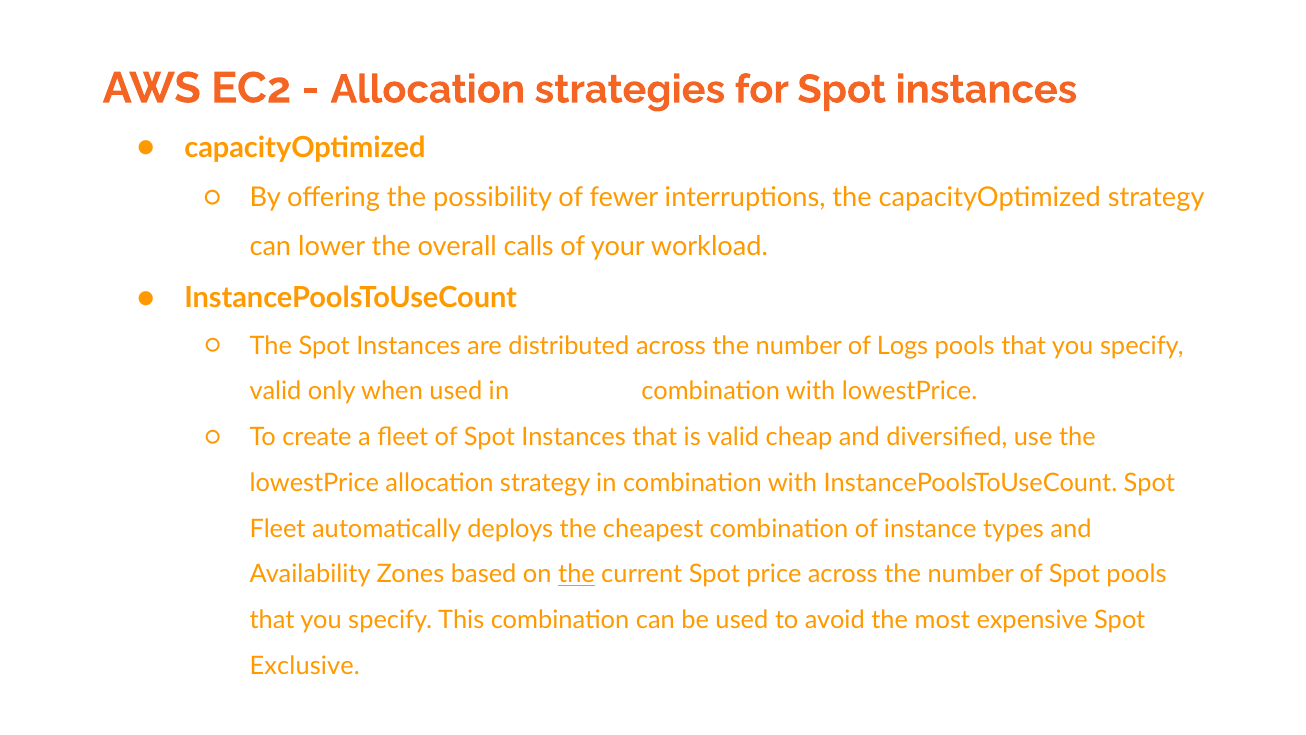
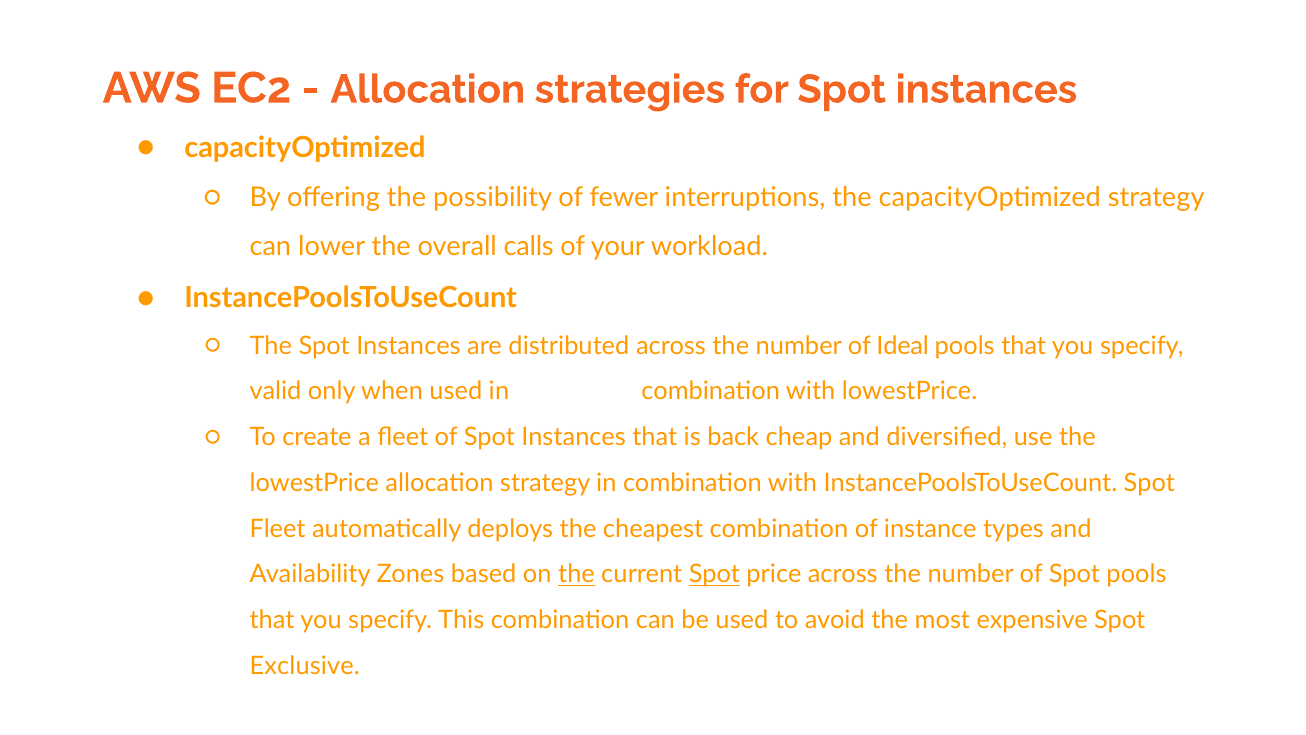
Logs: Logs -> Ideal
is valid: valid -> back
Spot at (714, 574) underline: none -> present
